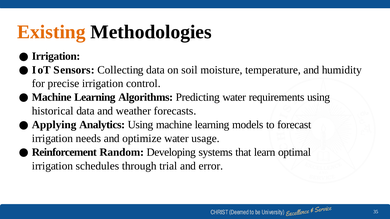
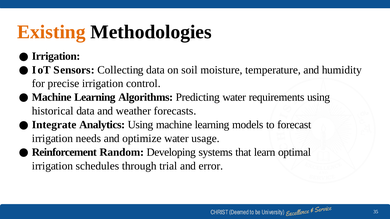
Applying: Applying -> Integrate
